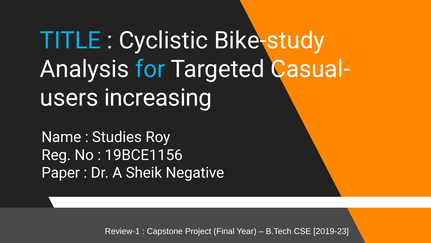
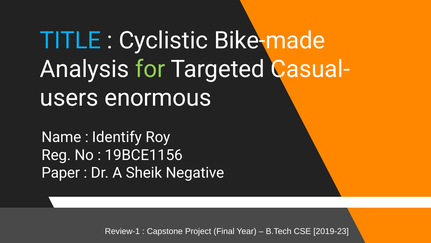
Bike-study: Bike-study -> Bike-made
for colour: light blue -> light green
increasing: increasing -> enormous
Studies: Studies -> Identify
